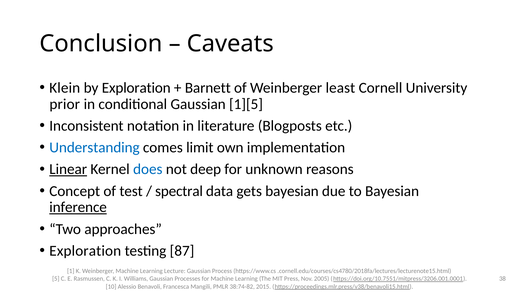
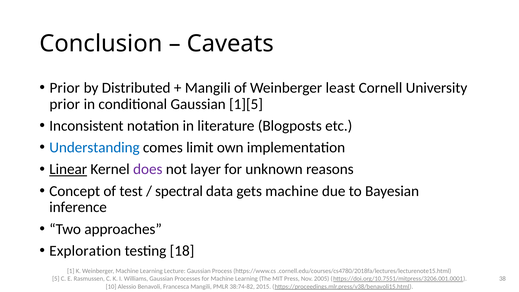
Klein at (65, 88): Klein -> Prior
by Exploration: Exploration -> Distributed
Barnett at (208, 88): Barnett -> Mangili
does colour: blue -> purple
deep: deep -> layer
gets bayesian: bayesian -> machine
inference underline: present -> none
87: 87 -> 18
